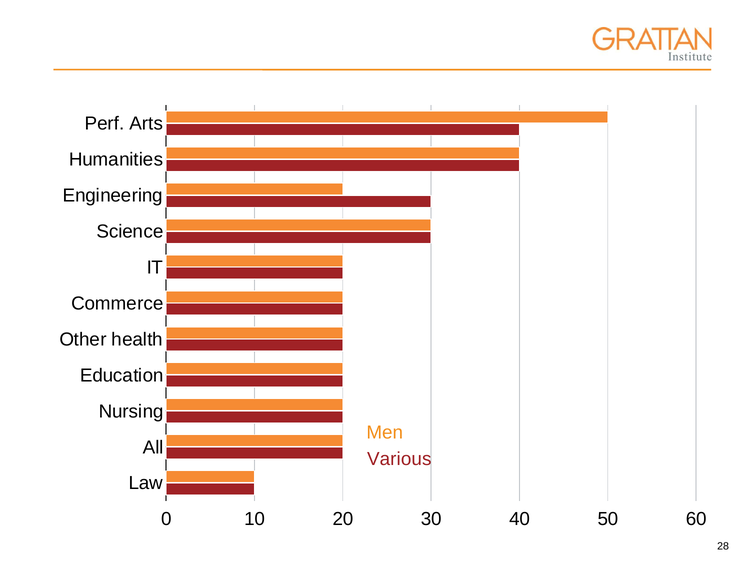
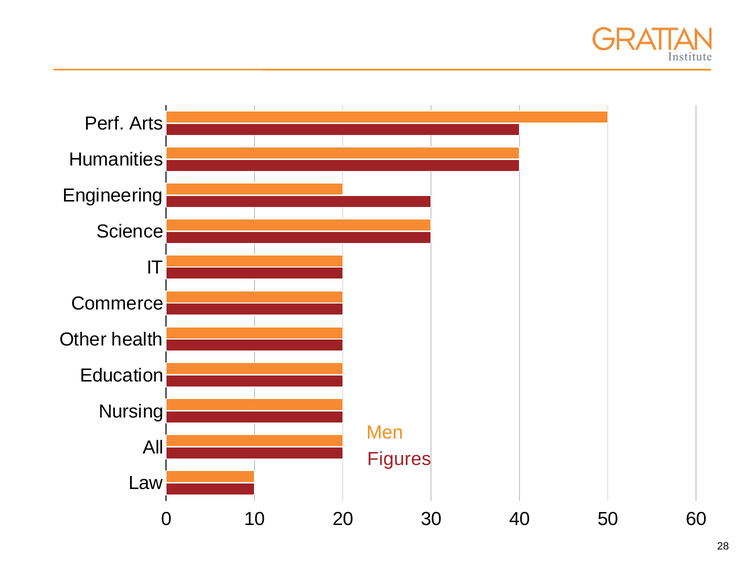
Various: Various -> Figures
